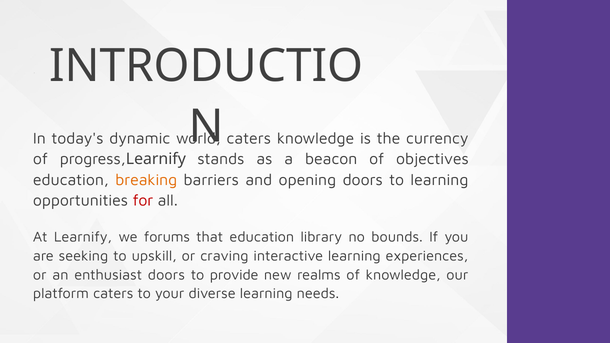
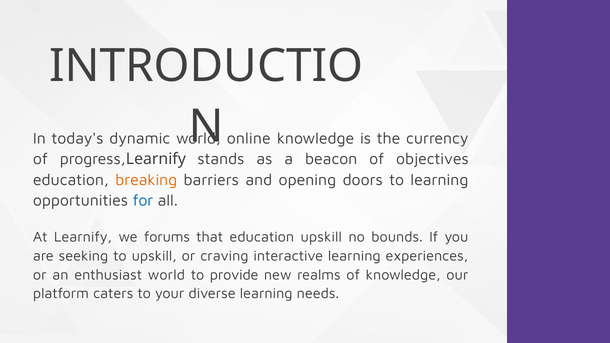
caters at (249, 138): caters -> online
for colour: red -> blue
education library: library -> upskill
enthusiast doors: doors -> world
